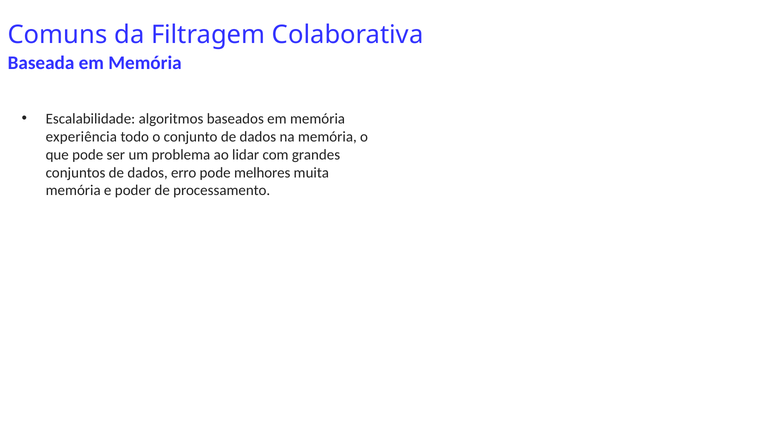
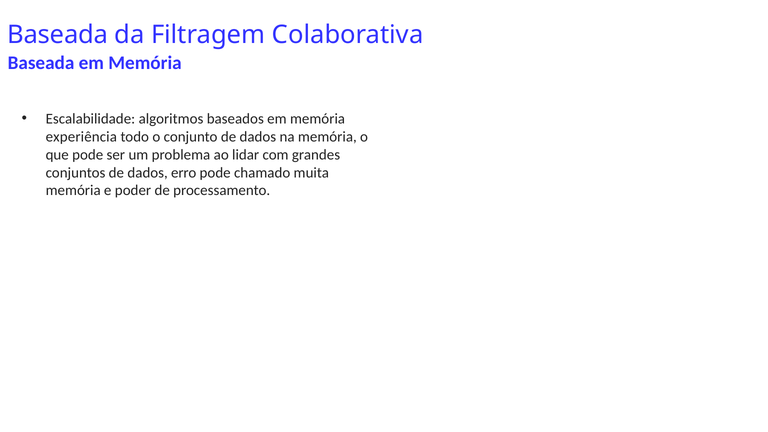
Comuns at (58, 35): Comuns -> Baseada
melhores: melhores -> chamado
